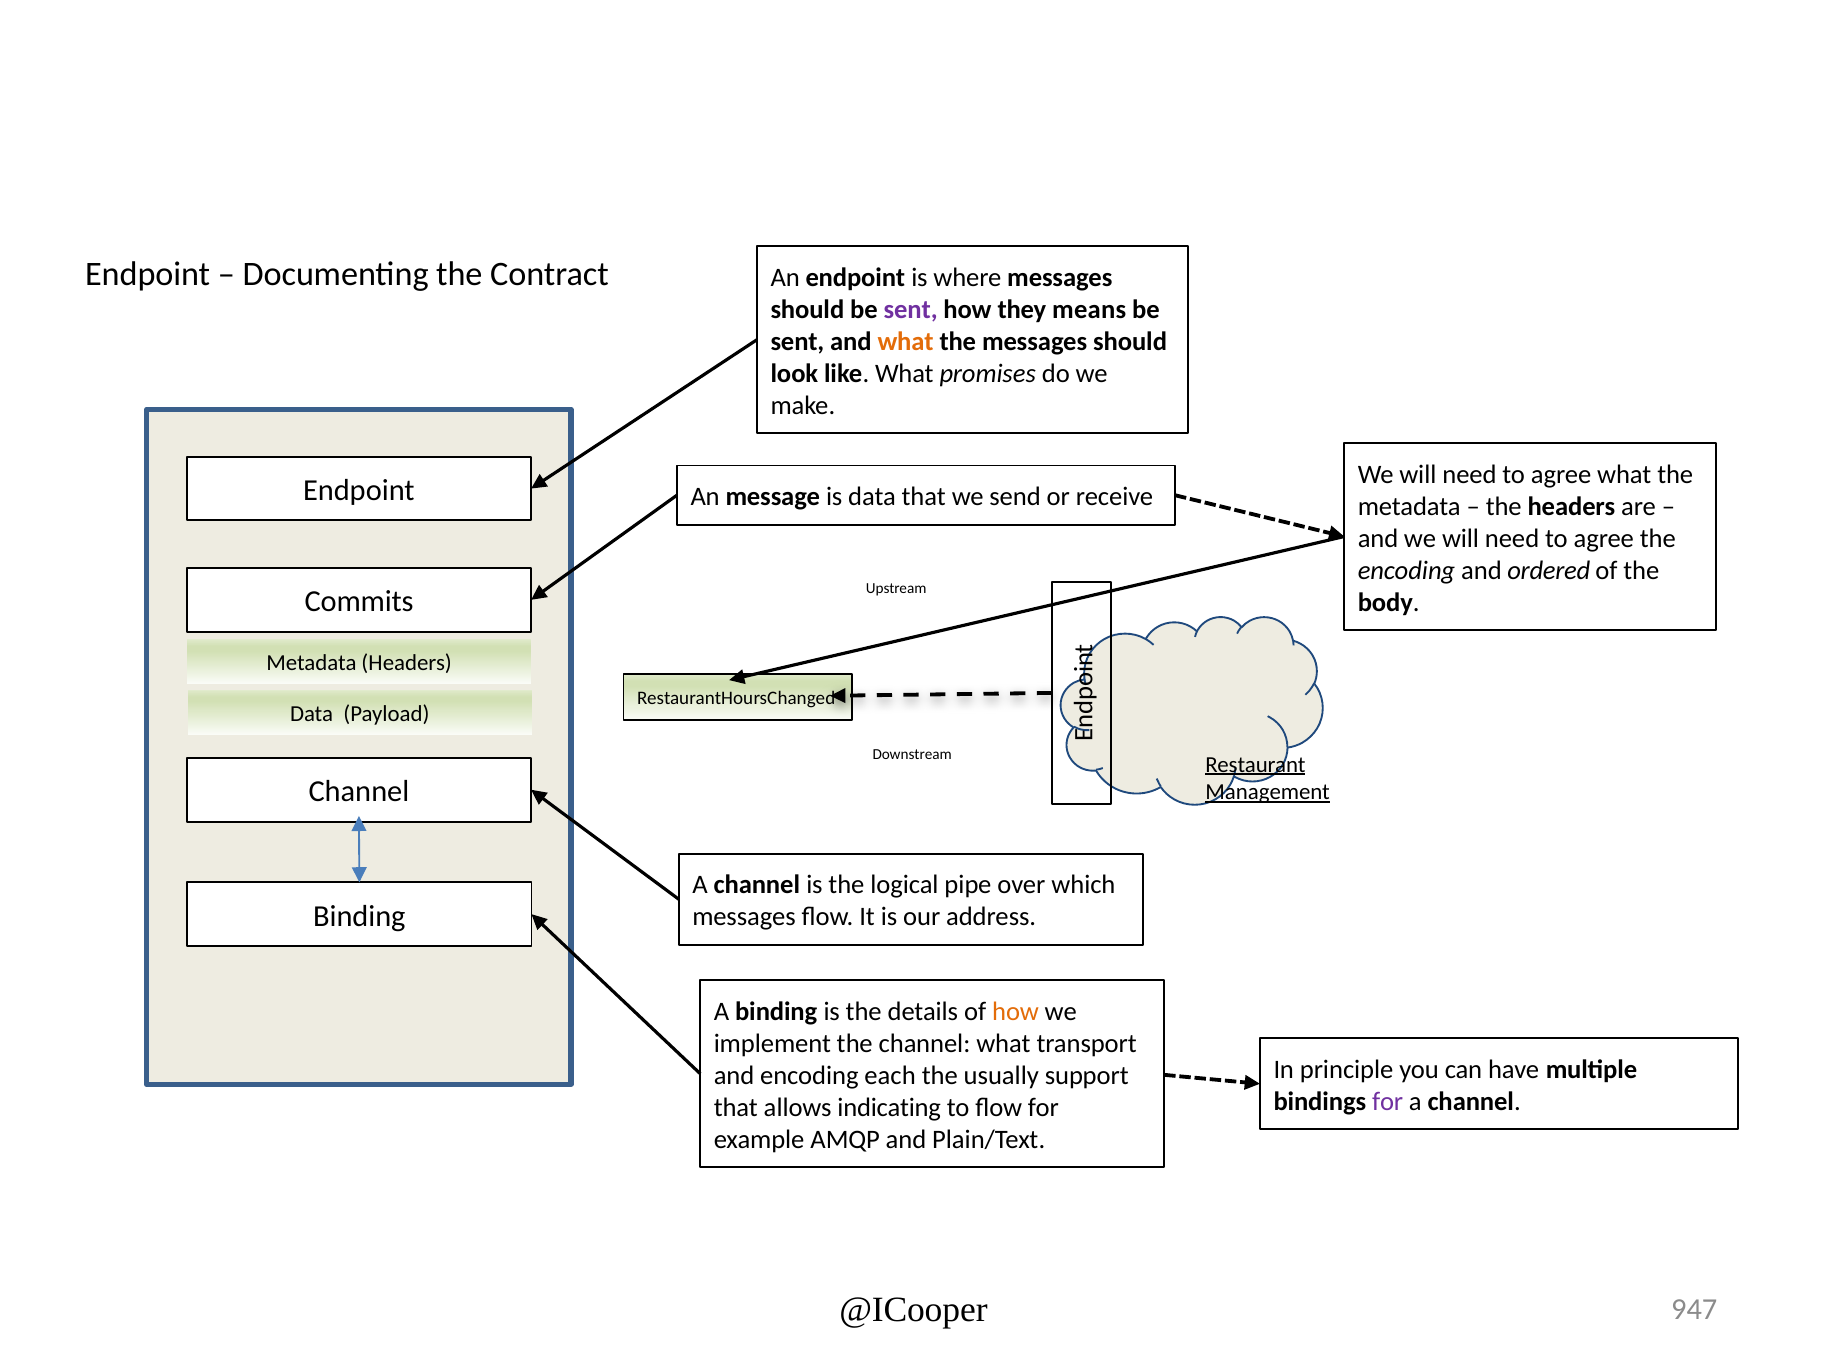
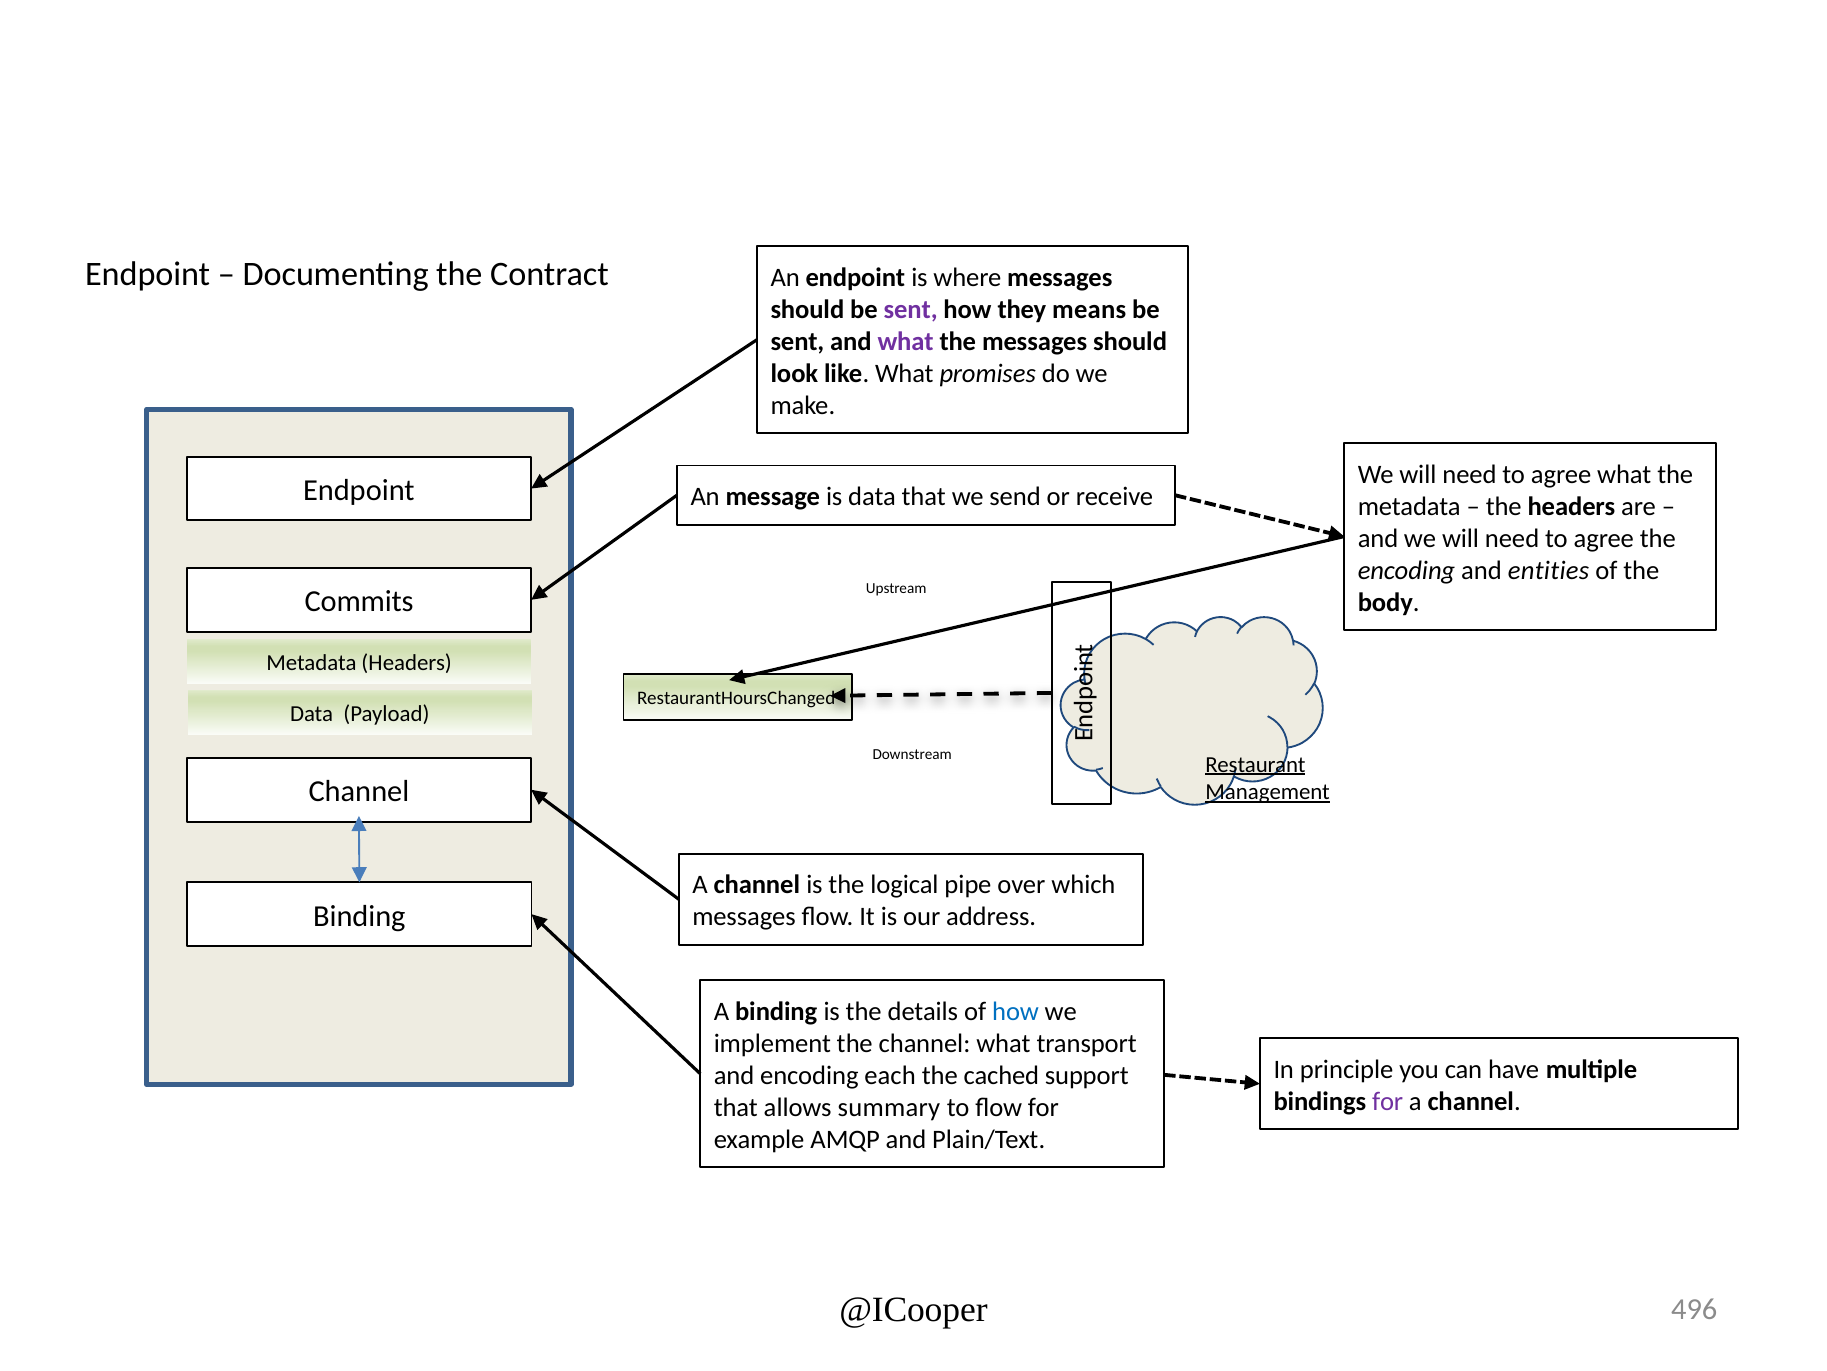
what at (906, 341) colour: orange -> purple
ordered: ordered -> entities
how at (1016, 1011) colour: orange -> blue
usually: usually -> cached
indicating: indicating -> summary
947: 947 -> 496
